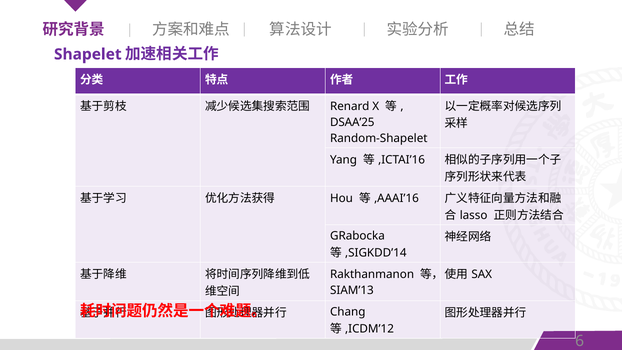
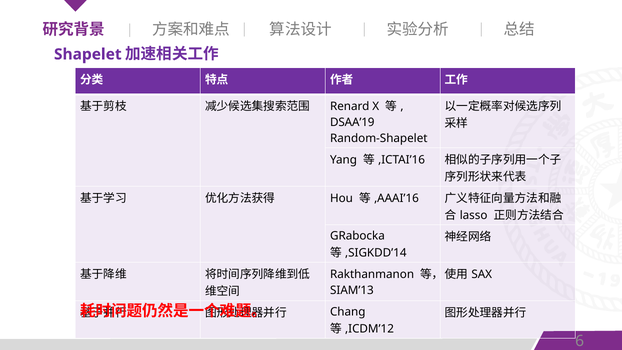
DSAA’25: DSAA’25 -> DSAA’19
